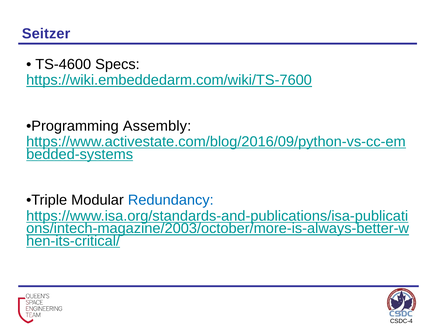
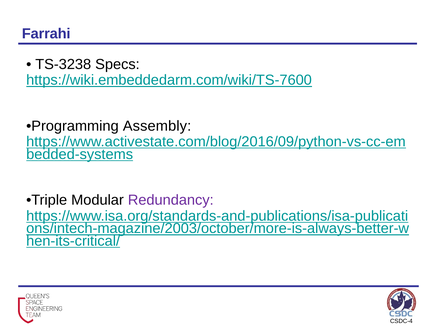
Seitzer: Seitzer -> Farrahi
TS-4600: TS-4600 -> TS-3238
Redundancy colour: blue -> purple
